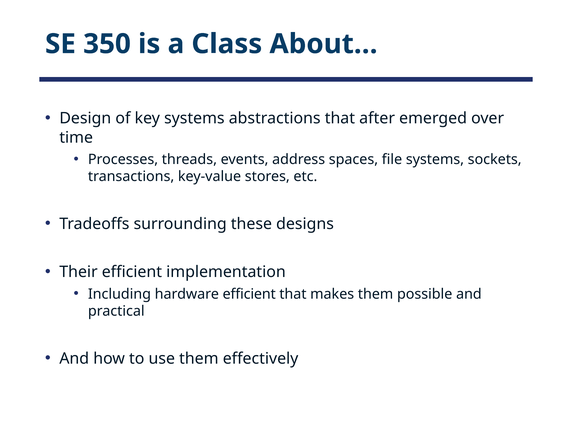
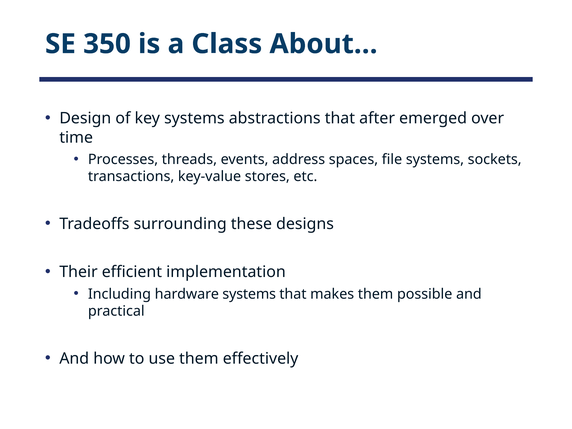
hardware efficient: efficient -> systems
